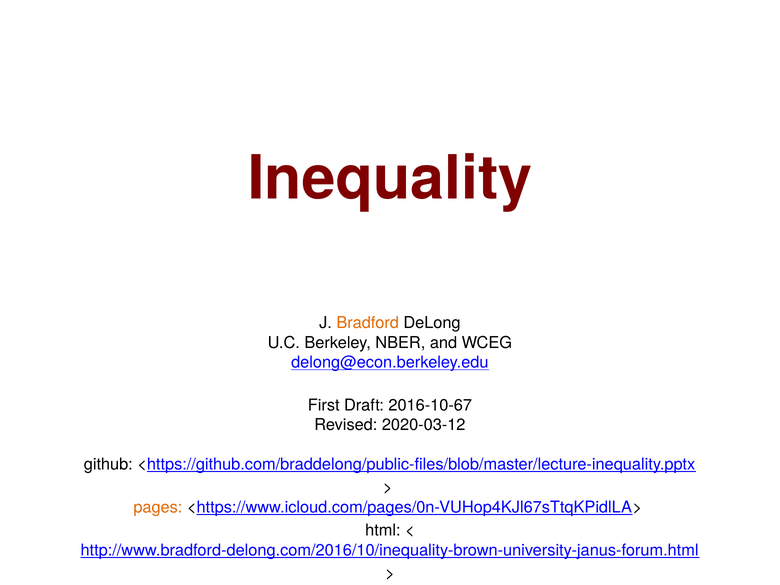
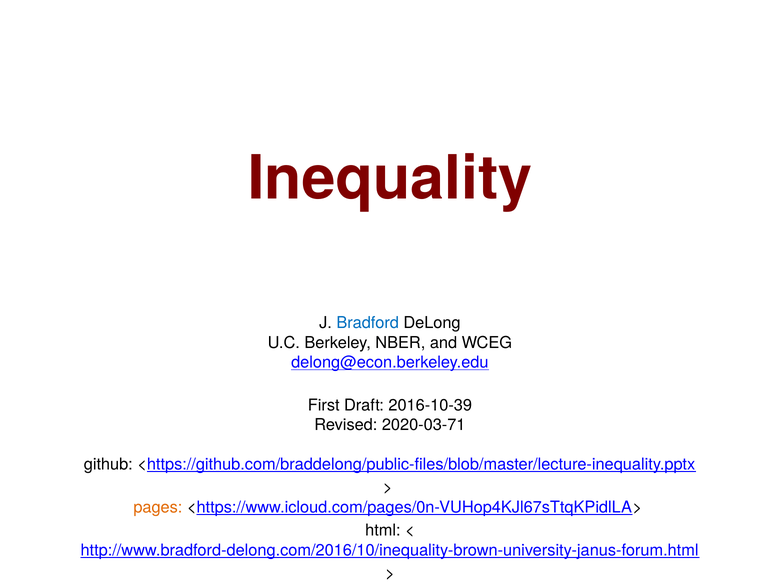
Bradford colour: orange -> blue
2016-10-67: 2016-10-67 -> 2016-10-39
2020-03-12: 2020-03-12 -> 2020-03-71
